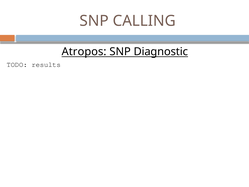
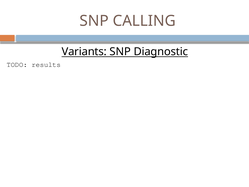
Atropos: Atropos -> Variants
